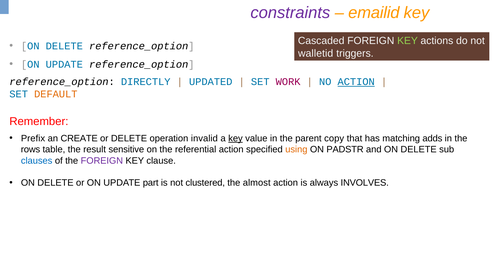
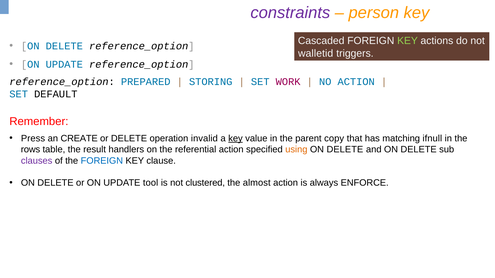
emailid: emailid -> person
DIRECTLY: DIRECTLY -> PREPARED
UPDATED: UPDATED -> STORING
ACTION at (356, 82) underline: present -> none
DEFAULT colour: orange -> black
Prefix: Prefix -> Press
adds: adds -> ifnull
sensitive: sensitive -> handlers
PADSTR at (345, 150): PADSTR -> DELETE
clauses colour: blue -> purple
FOREIGN at (102, 161) colour: purple -> blue
part: part -> tool
INVOLVES: INVOLVES -> ENFORCE
